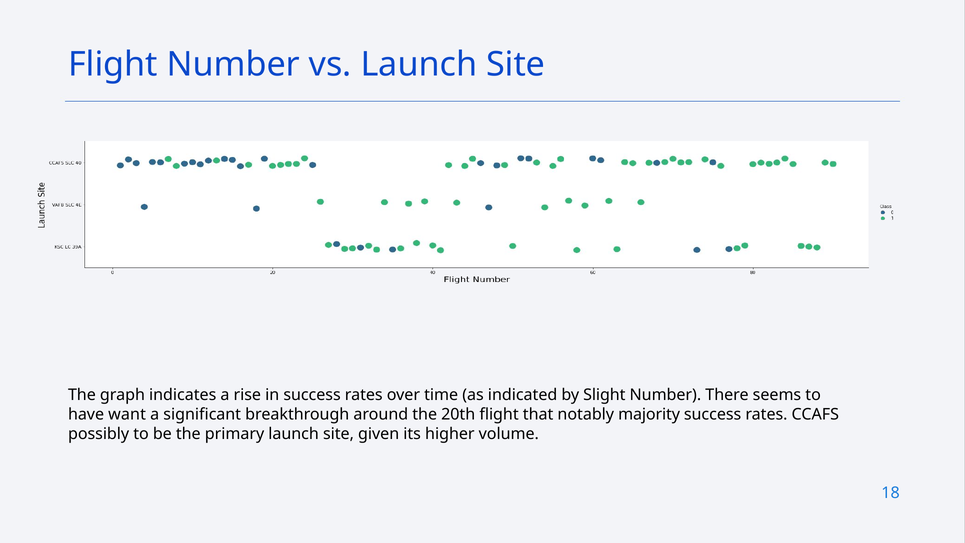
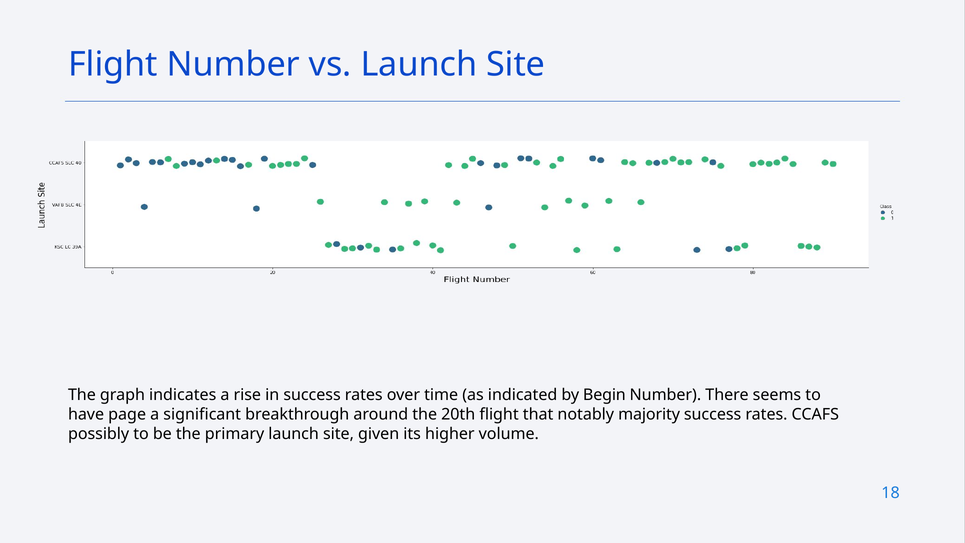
Slight: Slight -> Begin
want: want -> page
